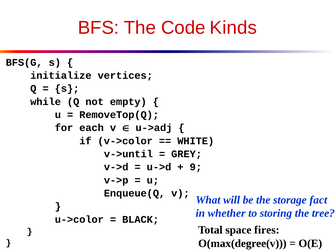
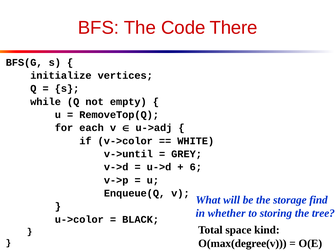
Kinds: Kinds -> There
9: 9 -> 6
fact: fact -> find
fires: fires -> kind
